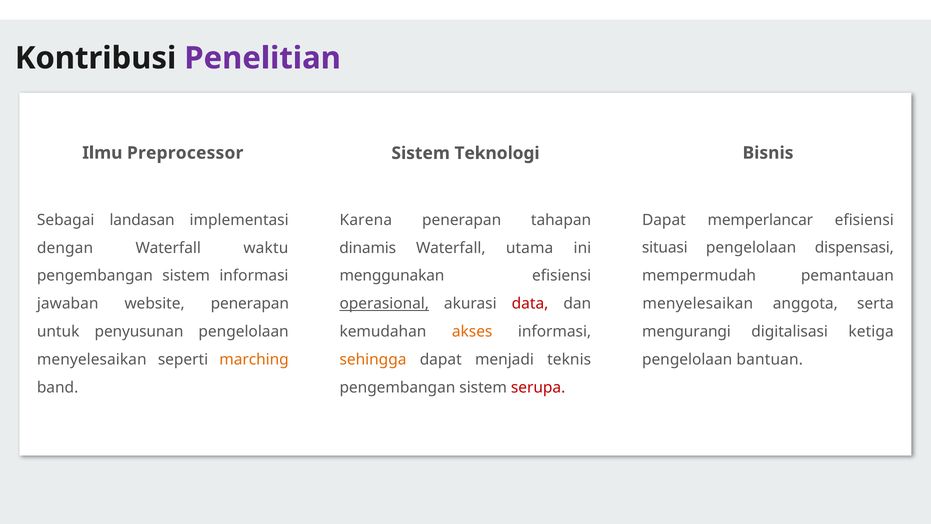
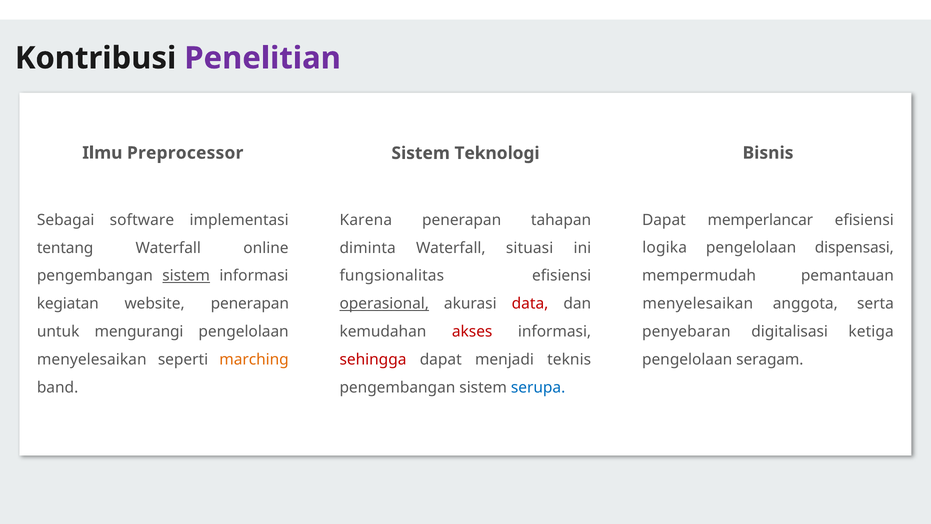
landasan: landasan -> software
situasi: situasi -> logika
dengan: dengan -> tentang
waktu: waktu -> online
dinamis: dinamis -> diminta
utama: utama -> situasi
sistem at (186, 276) underline: none -> present
menggunakan: menggunakan -> fungsionalitas
jawaban: jawaban -> kegiatan
mengurangi: mengurangi -> penyebaran
penyusunan: penyusunan -> mengurangi
akses colour: orange -> red
sehingga colour: orange -> red
bantuan: bantuan -> seragam
serupa colour: red -> blue
